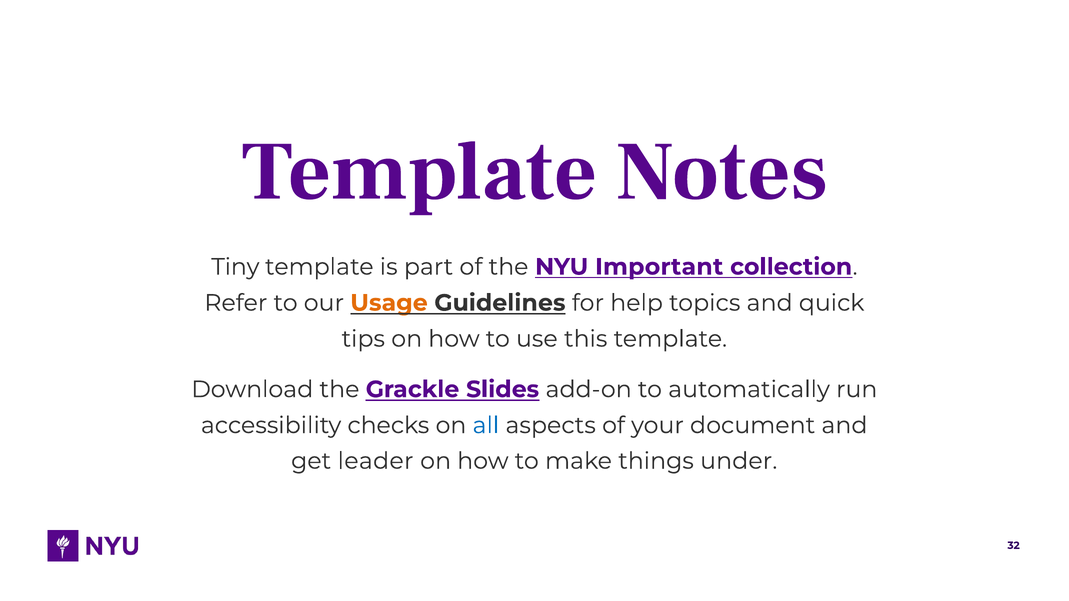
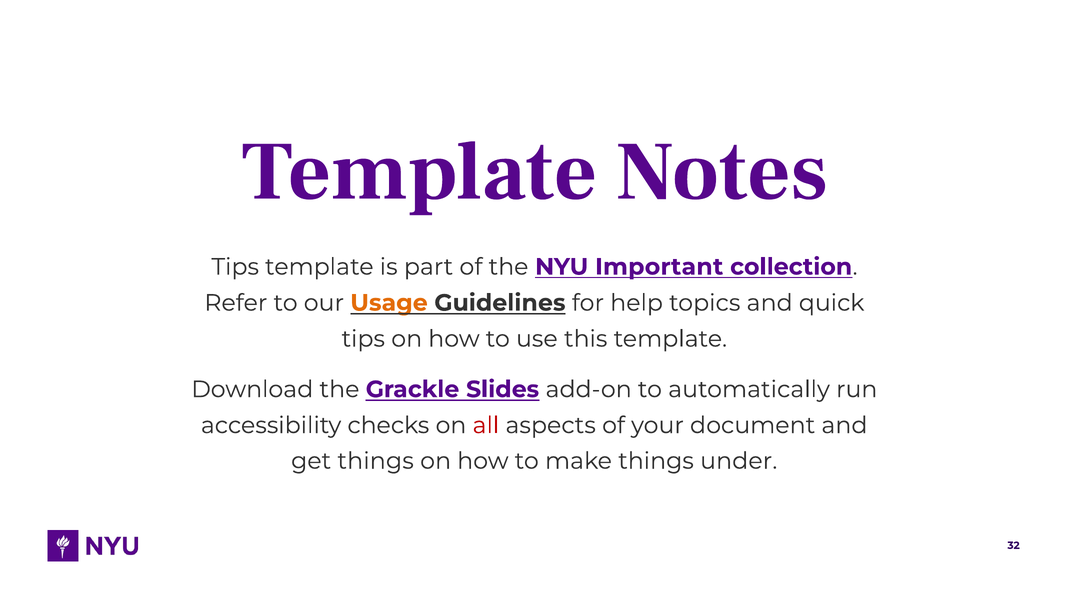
Tiny at (235, 267): Tiny -> Tips
all colour: blue -> red
get leader: leader -> things
